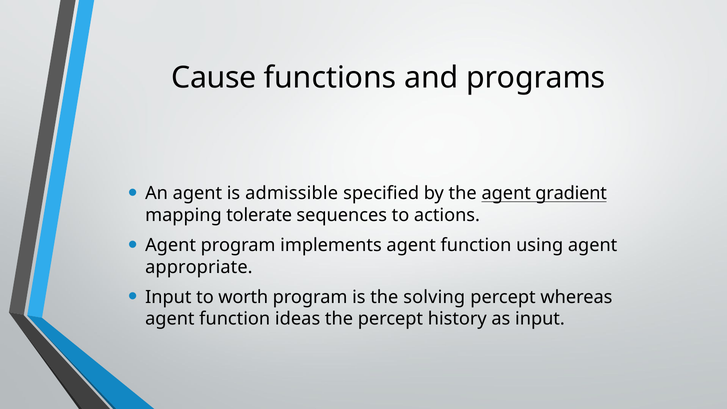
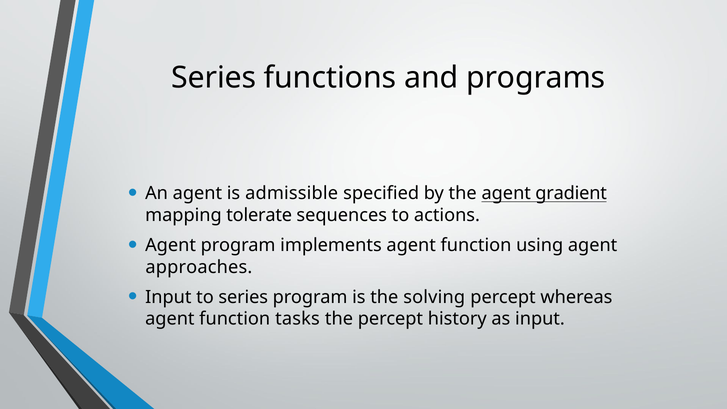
Cause at (214, 78): Cause -> Series
appropriate: appropriate -> approaches
to worth: worth -> series
ideas: ideas -> tasks
